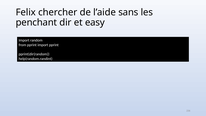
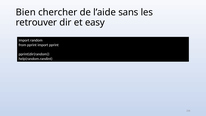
Felix: Felix -> Bien
penchant: penchant -> retrouver
